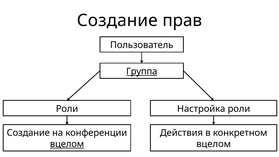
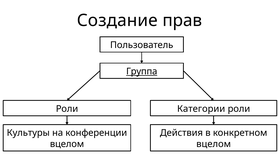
Настройка: Настройка -> Категории
Создание at (28, 133): Создание -> Культуры
вцелом at (67, 144) underline: present -> none
